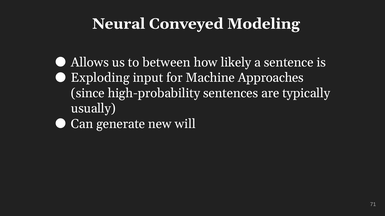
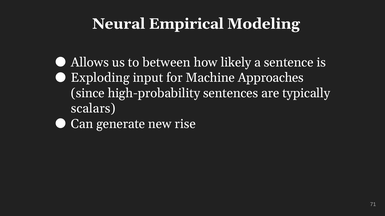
Conveyed: Conveyed -> Empirical
usually: usually -> scalars
will: will -> rise
